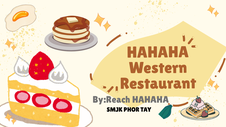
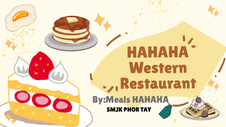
By:Reach: By:Reach -> By:Meals
